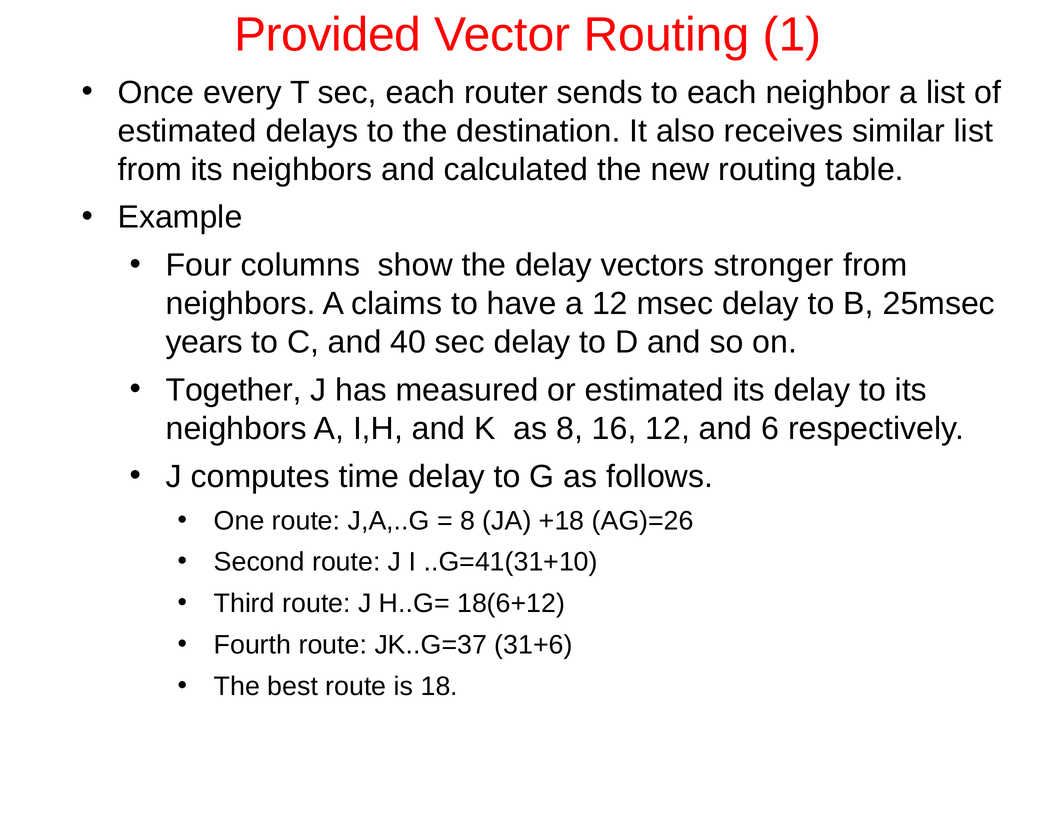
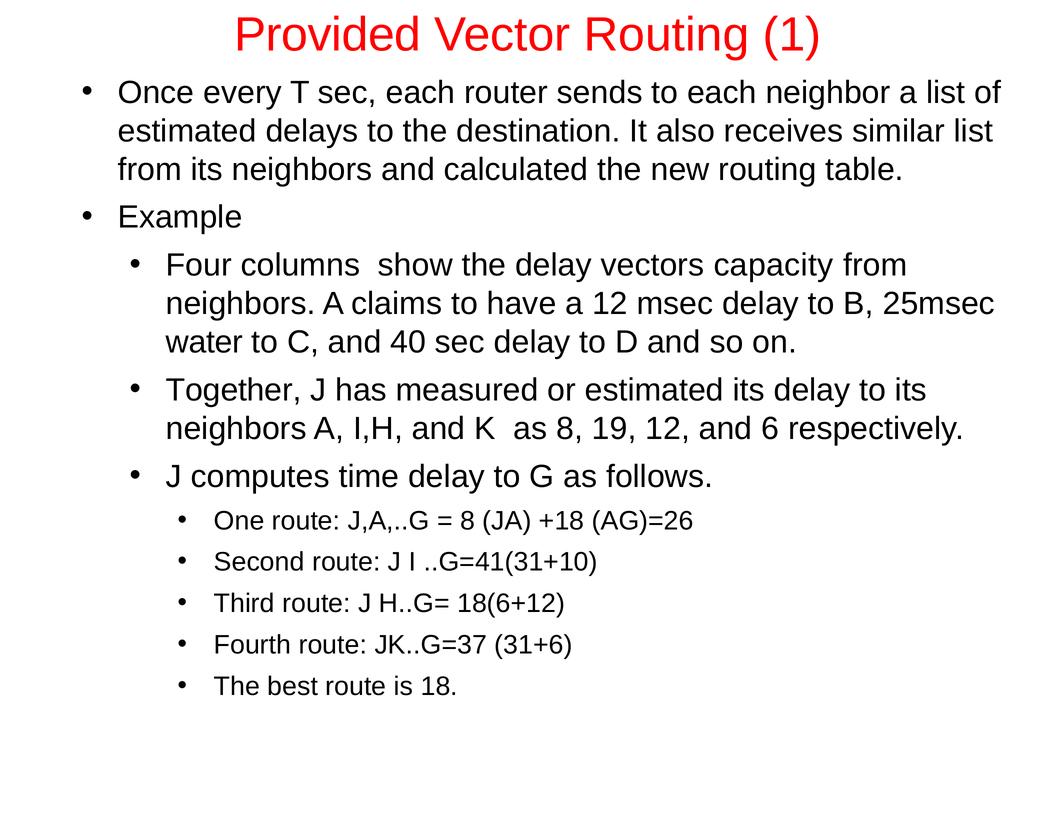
stronger: stronger -> capacity
years: years -> water
16: 16 -> 19
